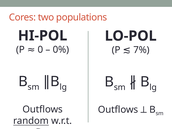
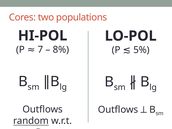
0: 0 -> 7
0%: 0% -> 8%
7%: 7% -> 5%
